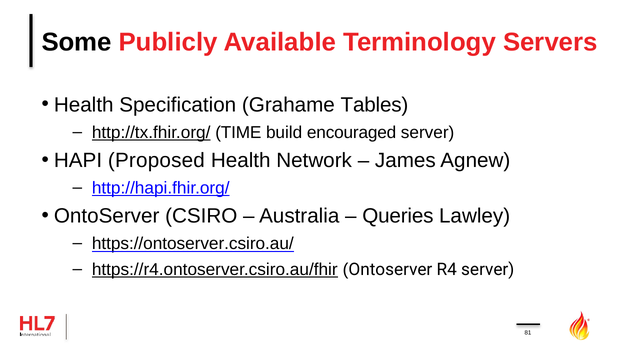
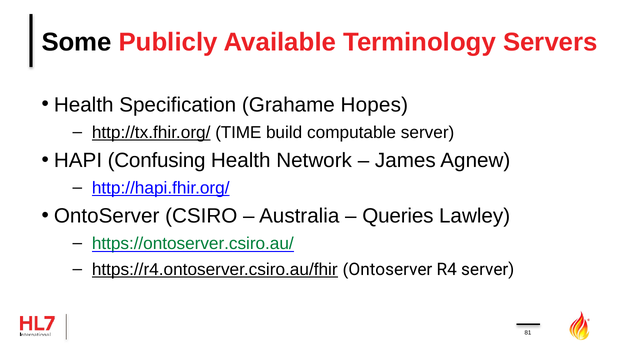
Tables: Tables -> Hopes
encouraged: encouraged -> computable
Proposed: Proposed -> Confusing
https://ontoserver.csiro.au/ colour: black -> green
